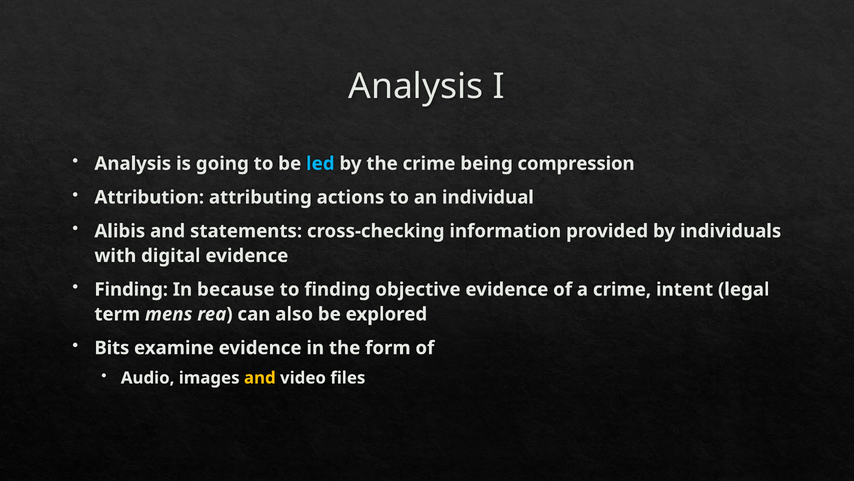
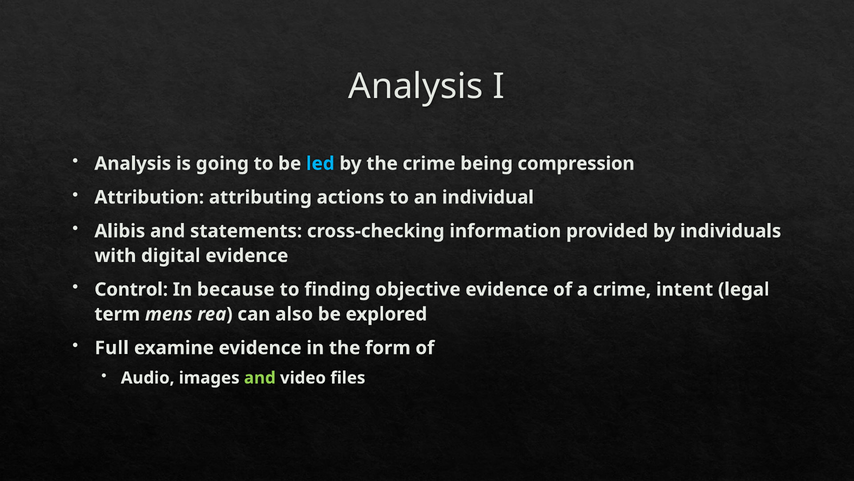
Finding at (131, 289): Finding -> Control
Bits: Bits -> Full
and at (260, 377) colour: yellow -> light green
